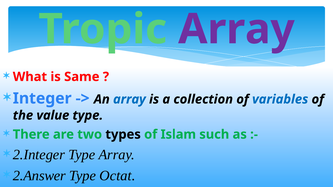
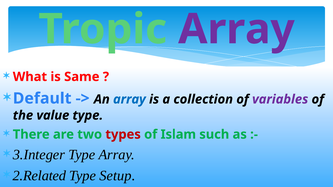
Integer: Integer -> Default
variables colour: blue -> purple
types colour: black -> red
2.Integer: 2.Integer -> 3.Integer
2.Answer: 2.Answer -> 2.Related
Octat: Octat -> Setup
